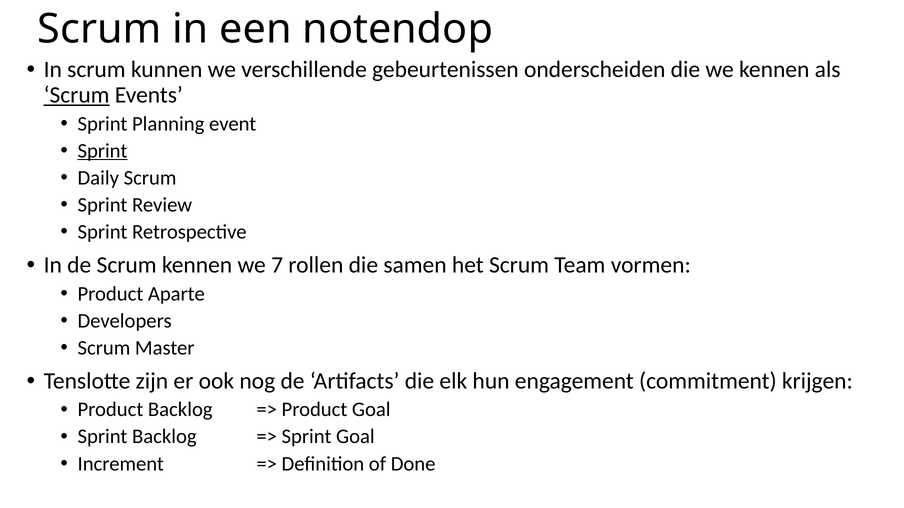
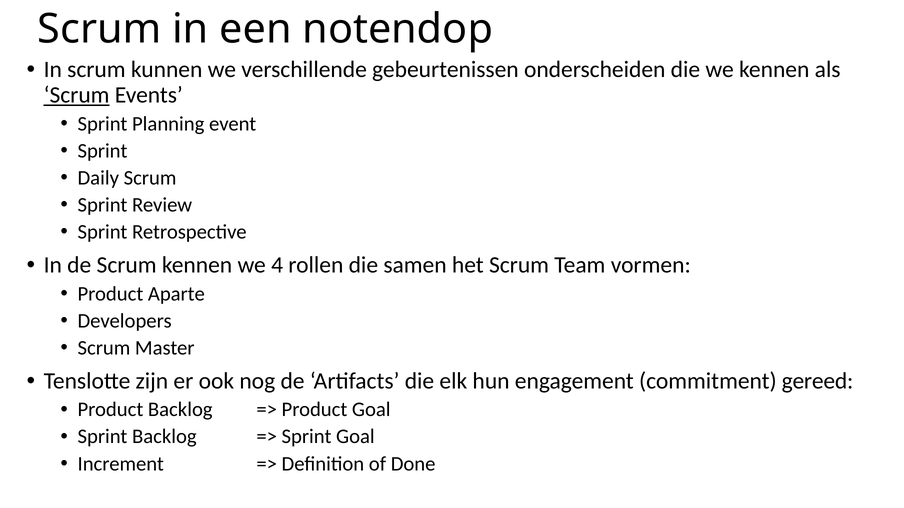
Sprint at (103, 151) underline: present -> none
7: 7 -> 4
krijgen: krijgen -> gereed
